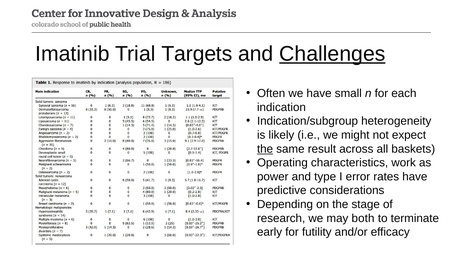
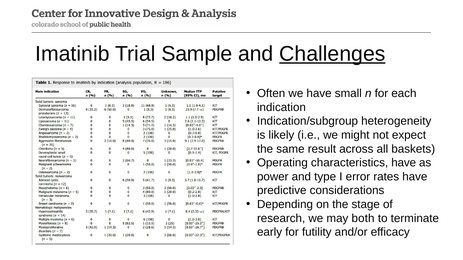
Targets: Targets -> Sample
the at (265, 149) underline: present -> none
characteristics work: work -> have
